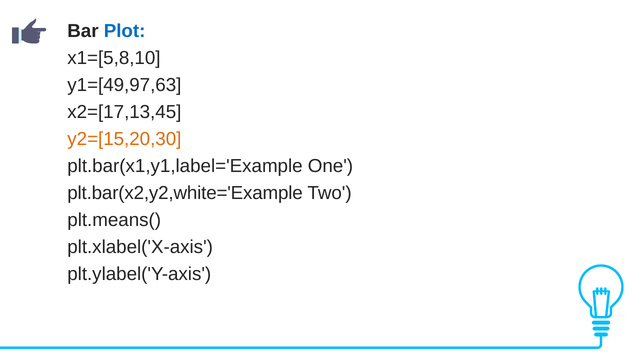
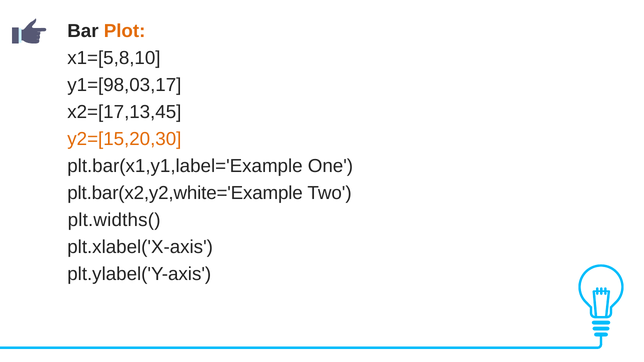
Plot colour: blue -> orange
y1=[49,97,63: y1=[49,97,63 -> y1=[98,03,17
plt.means(: plt.means( -> plt.widths(
